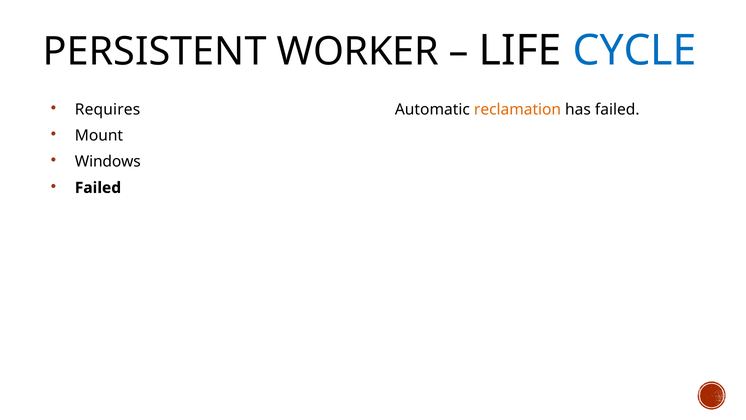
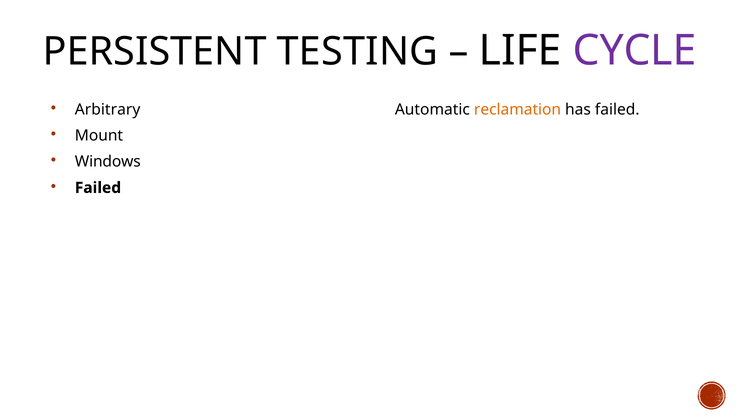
WORKER: WORKER -> TESTING
CYCLE colour: blue -> purple
Requires: Requires -> Arbitrary
